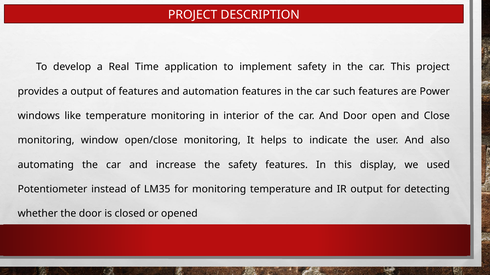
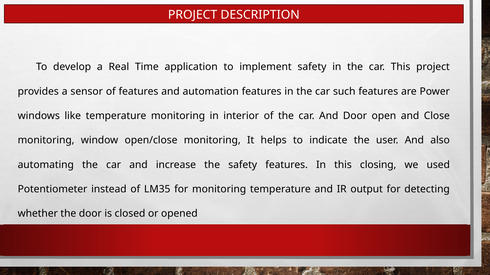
a output: output -> sensor
display: display -> closing
